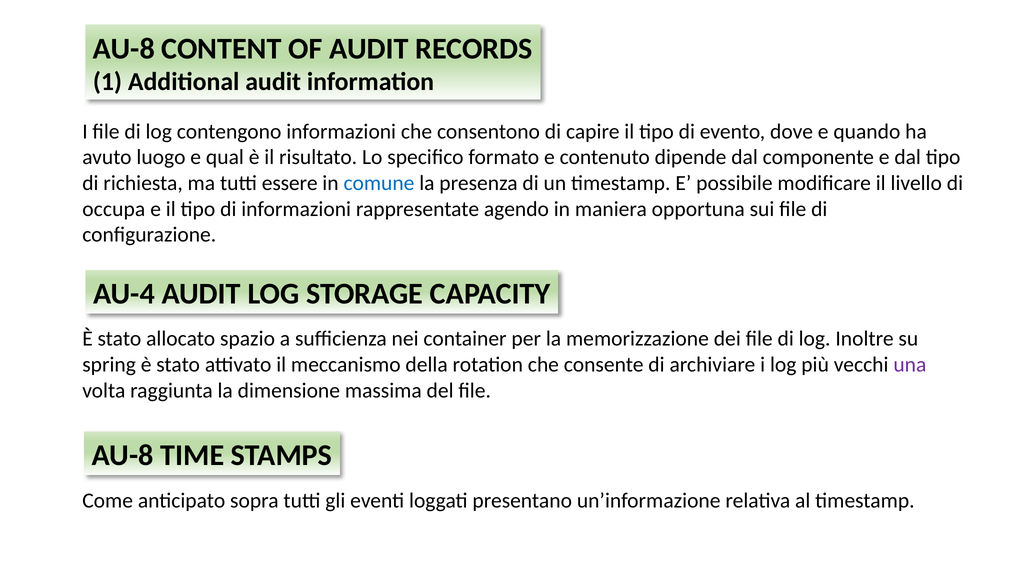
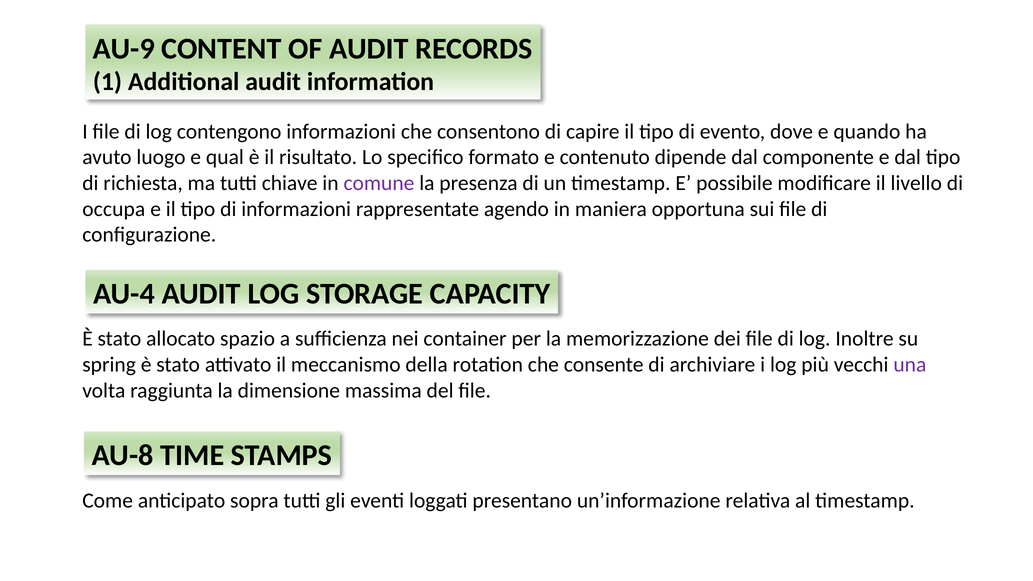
AU-8 at (124, 49): AU-8 -> AU-9
essere: essere -> chiave
comune colour: blue -> purple
